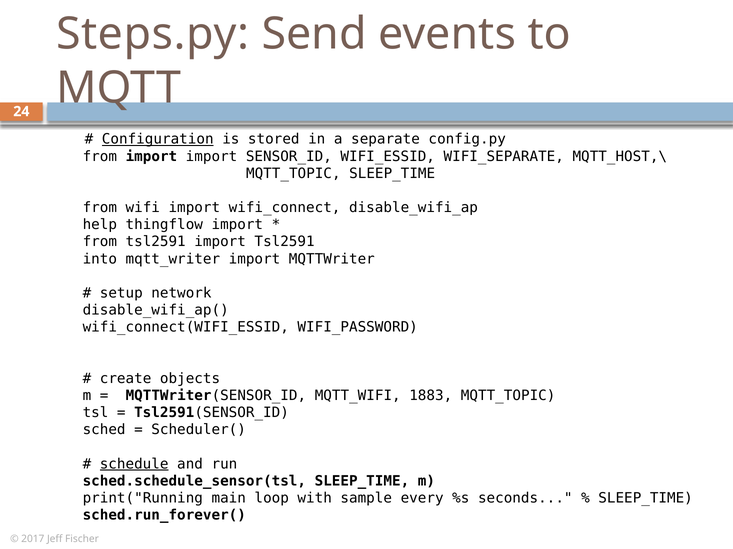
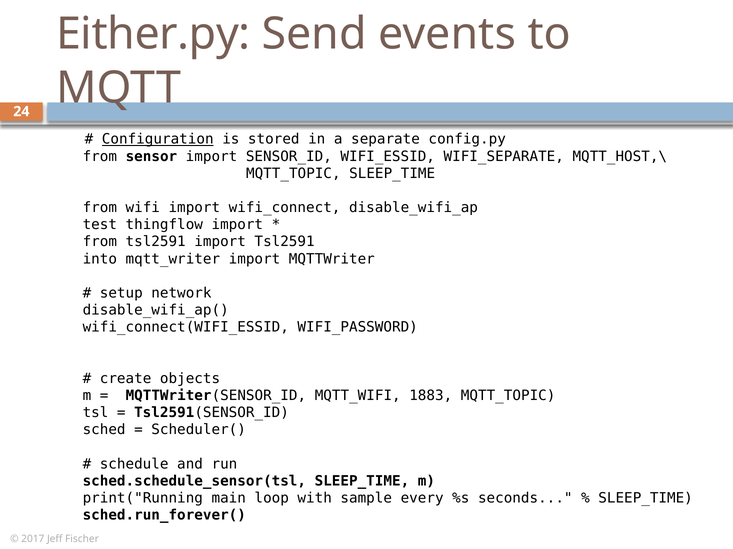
Steps.py: Steps.py -> Either.py
from import: import -> sensor
help: help -> test
schedule underline: present -> none
